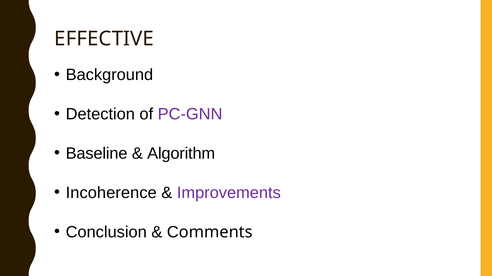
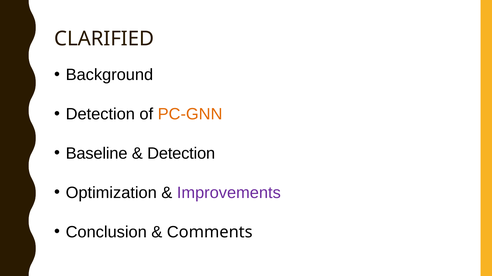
EFFECTIVE: EFFECTIVE -> CLARIFIED
PC-GNN colour: purple -> orange
Algorithm at (181, 154): Algorithm -> Detection
Incoherence: Incoherence -> Optimization
